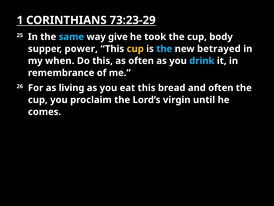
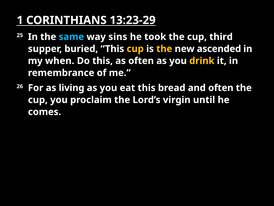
73:23-29: 73:23-29 -> 13:23-29
give: give -> sins
body: body -> third
power: power -> buried
the at (164, 49) colour: light blue -> yellow
betrayed: betrayed -> ascended
drink colour: light blue -> yellow
